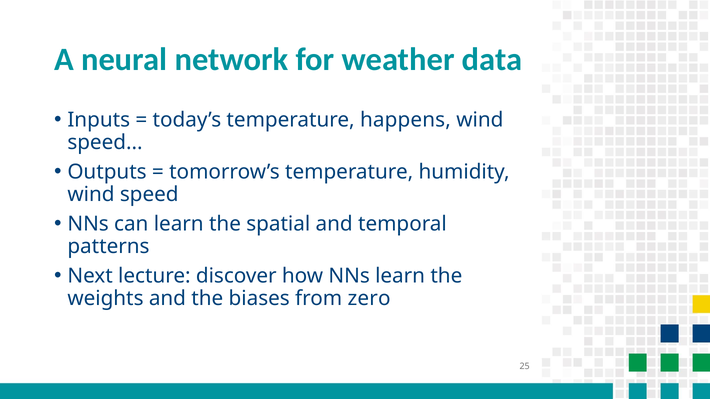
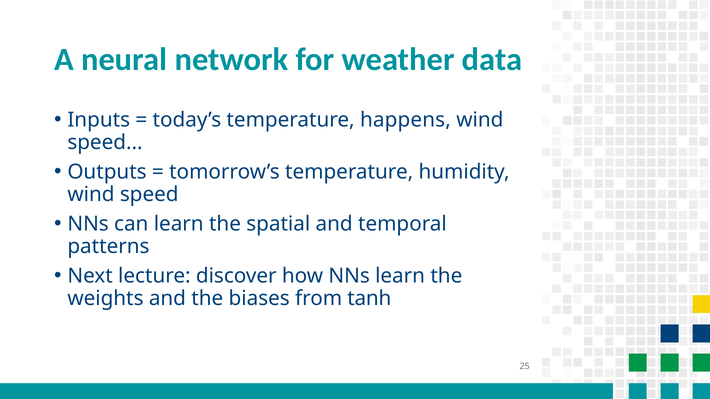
zero: zero -> tanh
